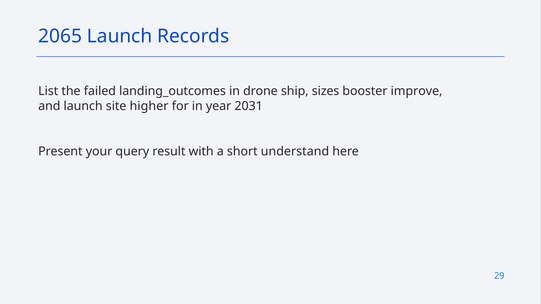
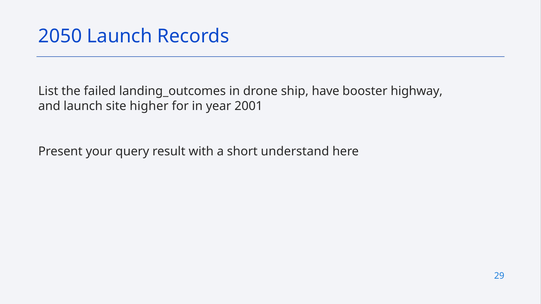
2065: 2065 -> 2050
sizes: sizes -> have
improve: improve -> highway
2031: 2031 -> 2001
